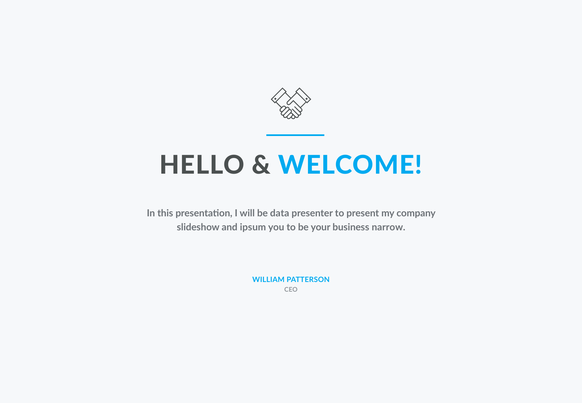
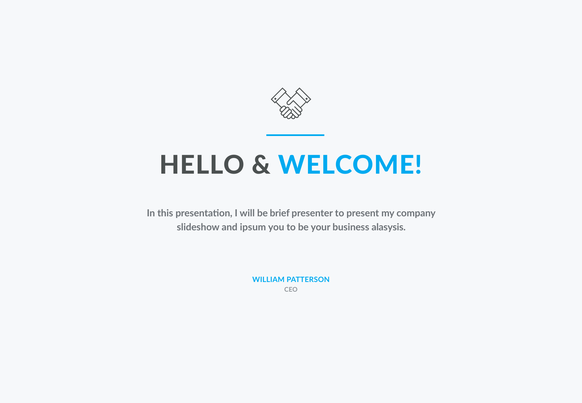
data: data -> brief
narrow: narrow -> alasysis
